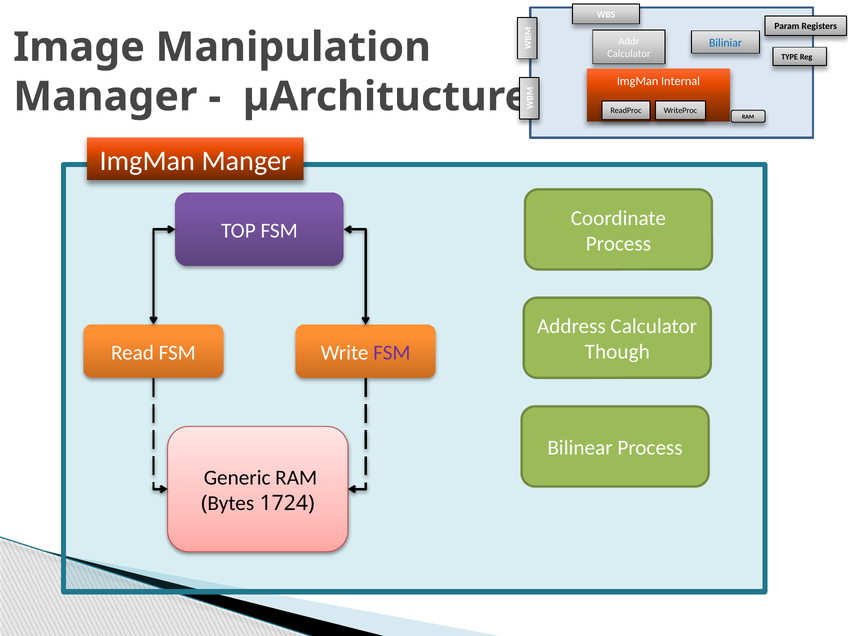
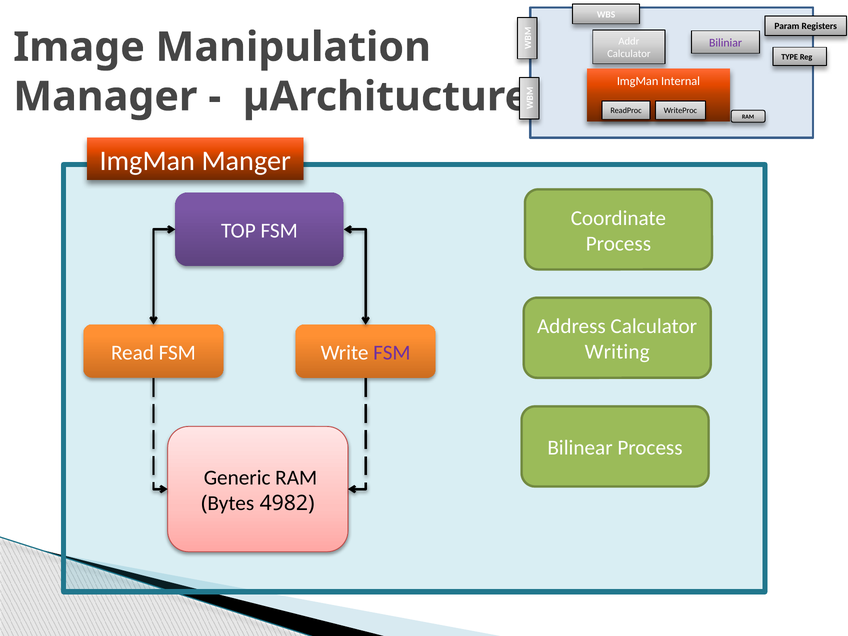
Biliniar colour: blue -> purple
Though: Though -> Writing
1724: 1724 -> 4982
